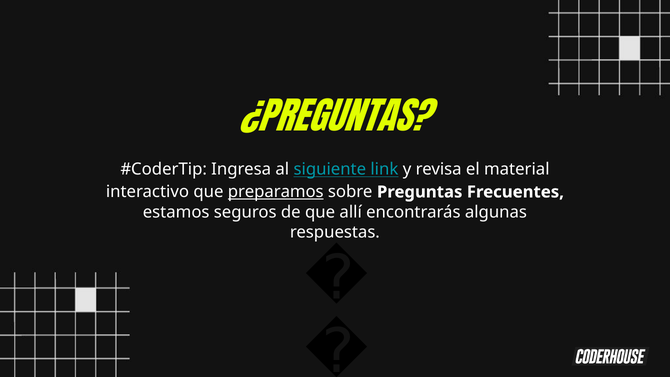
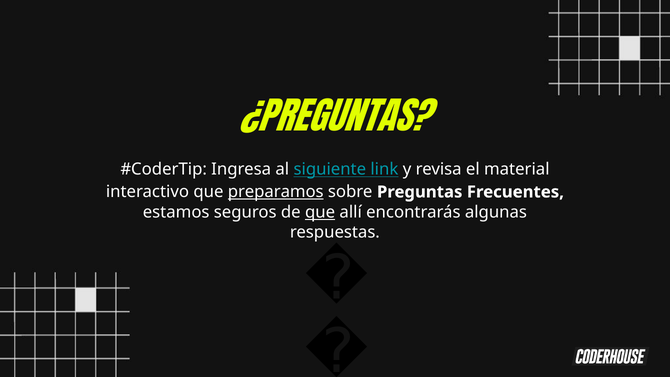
que at (320, 212) underline: none -> present
